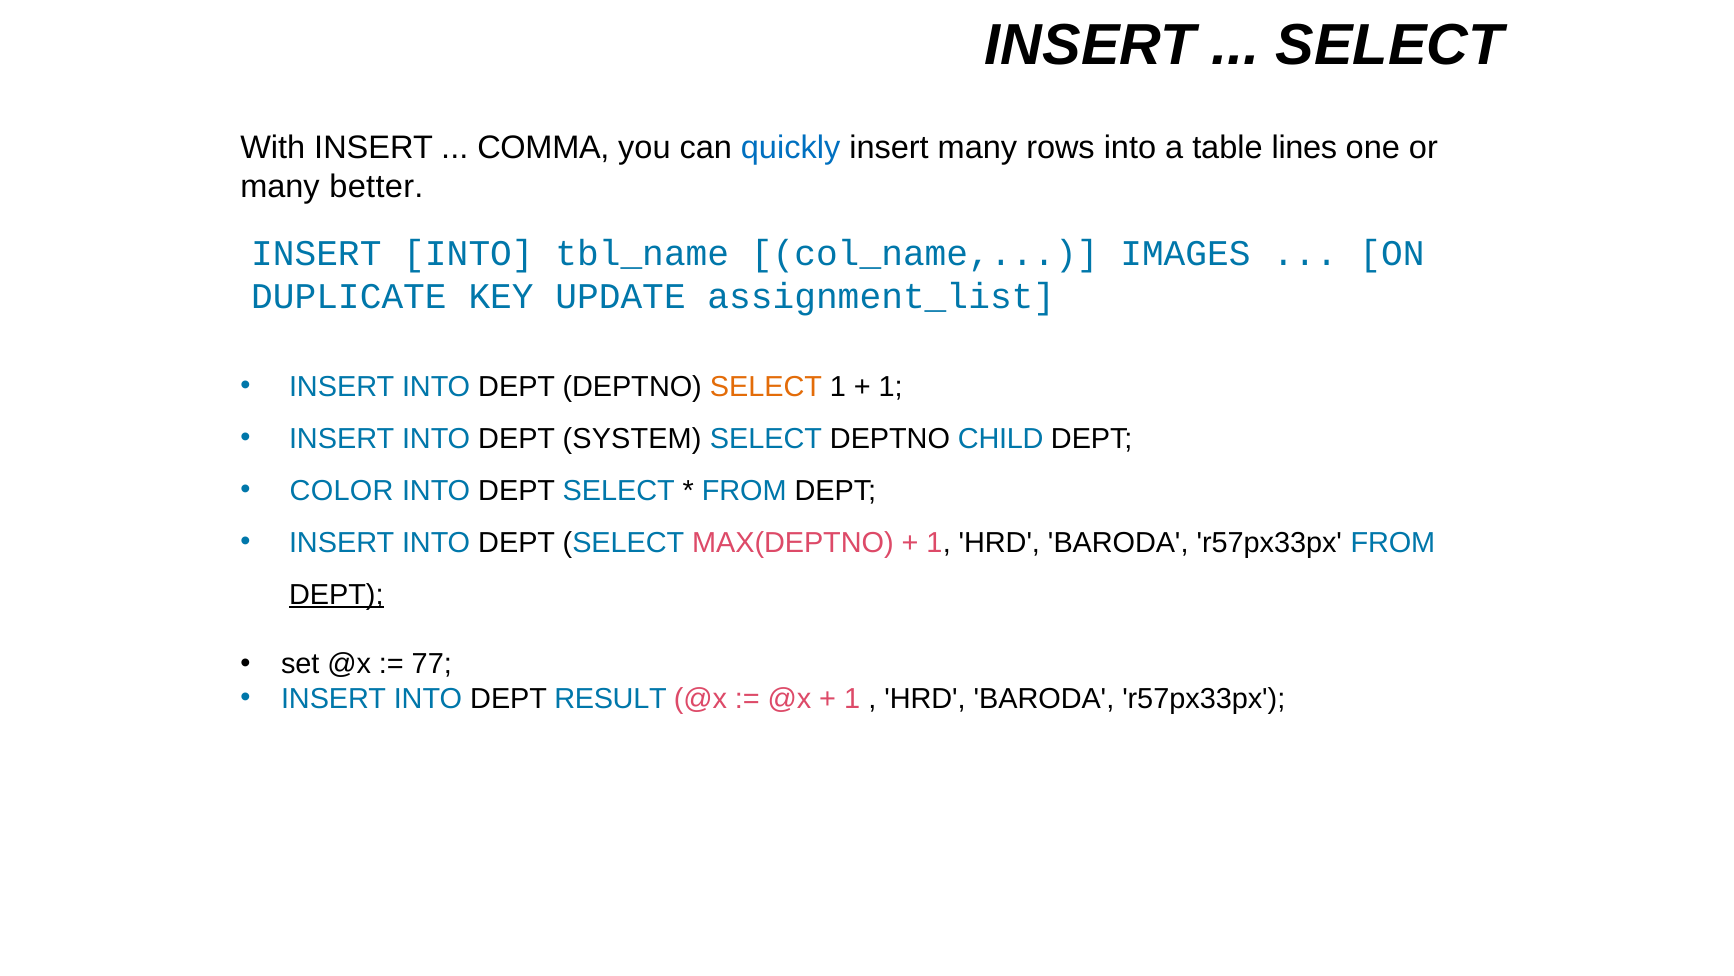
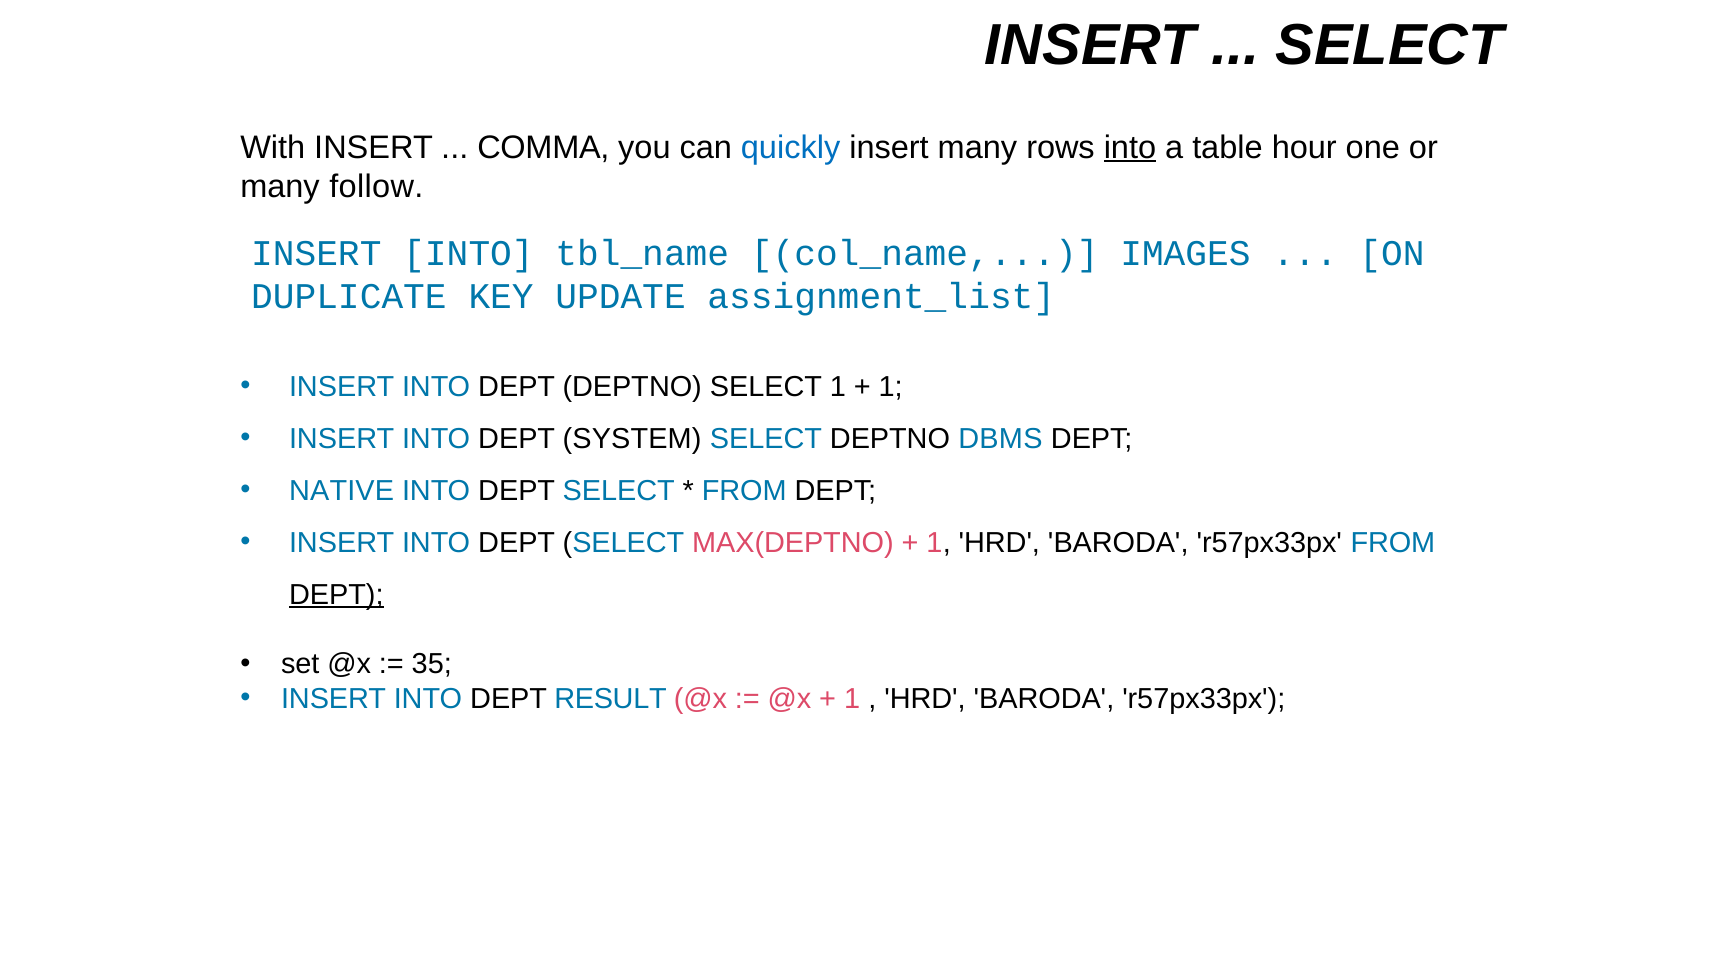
into at (1130, 147) underline: none -> present
lines: lines -> hour
better: better -> follow
SELECT at (766, 387) colour: orange -> black
CHILD: CHILD -> DBMS
COLOR: COLOR -> NATIVE
77: 77 -> 35
